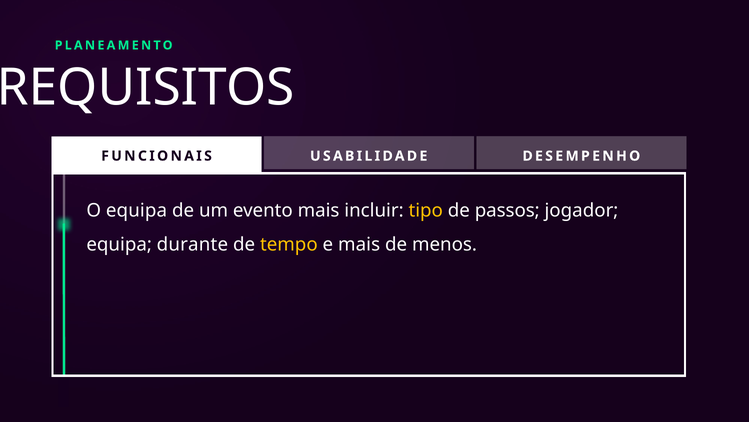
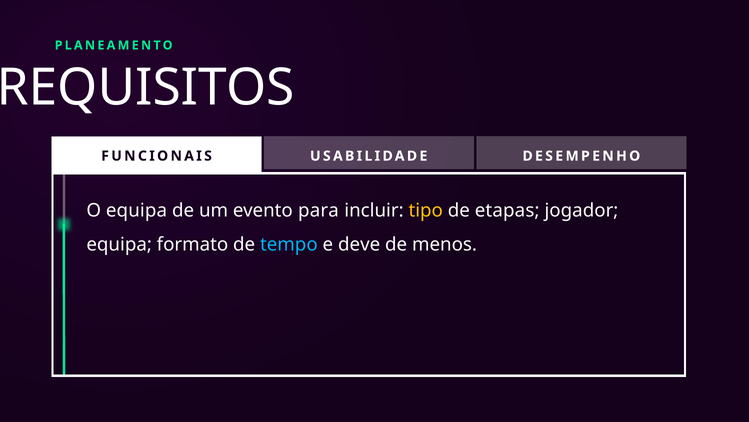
evento mais: mais -> para
passos: passos -> etapas
durante: durante -> formato
tempo colour: yellow -> light blue
e mais: mais -> deve
